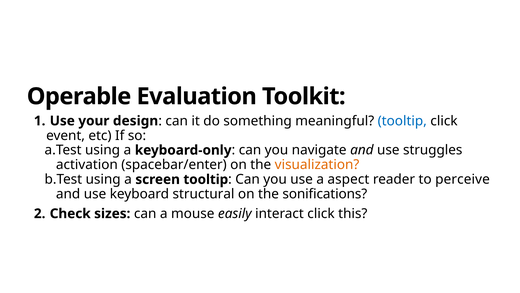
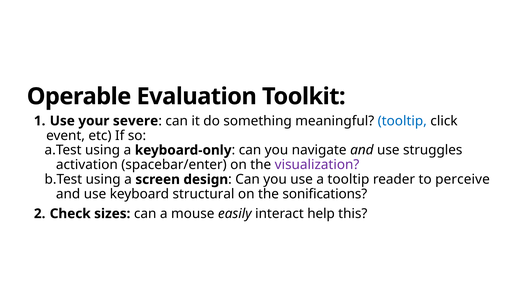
design: design -> severe
visualization colour: orange -> purple
screen tooltip: tooltip -> design
a aspect: aspect -> tooltip
interact click: click -> help
